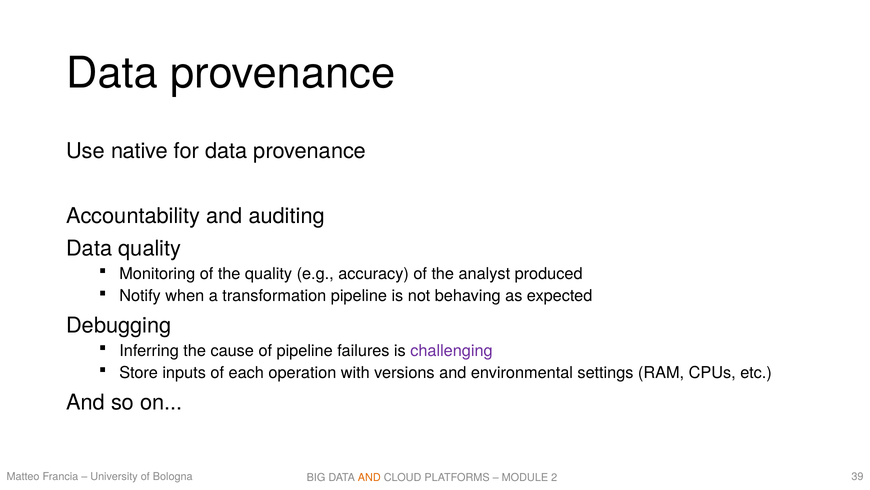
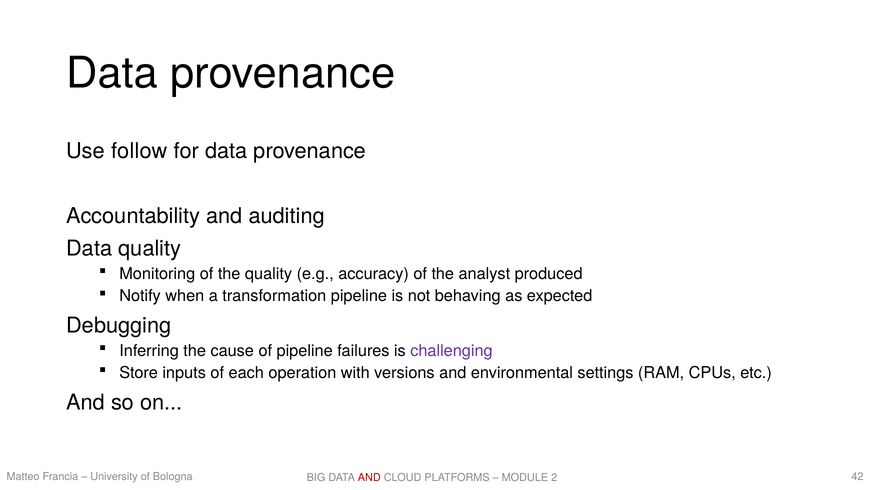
native: native -> follow
39: 39 -> 42
AND at (369, 477) colour: orange -> red
